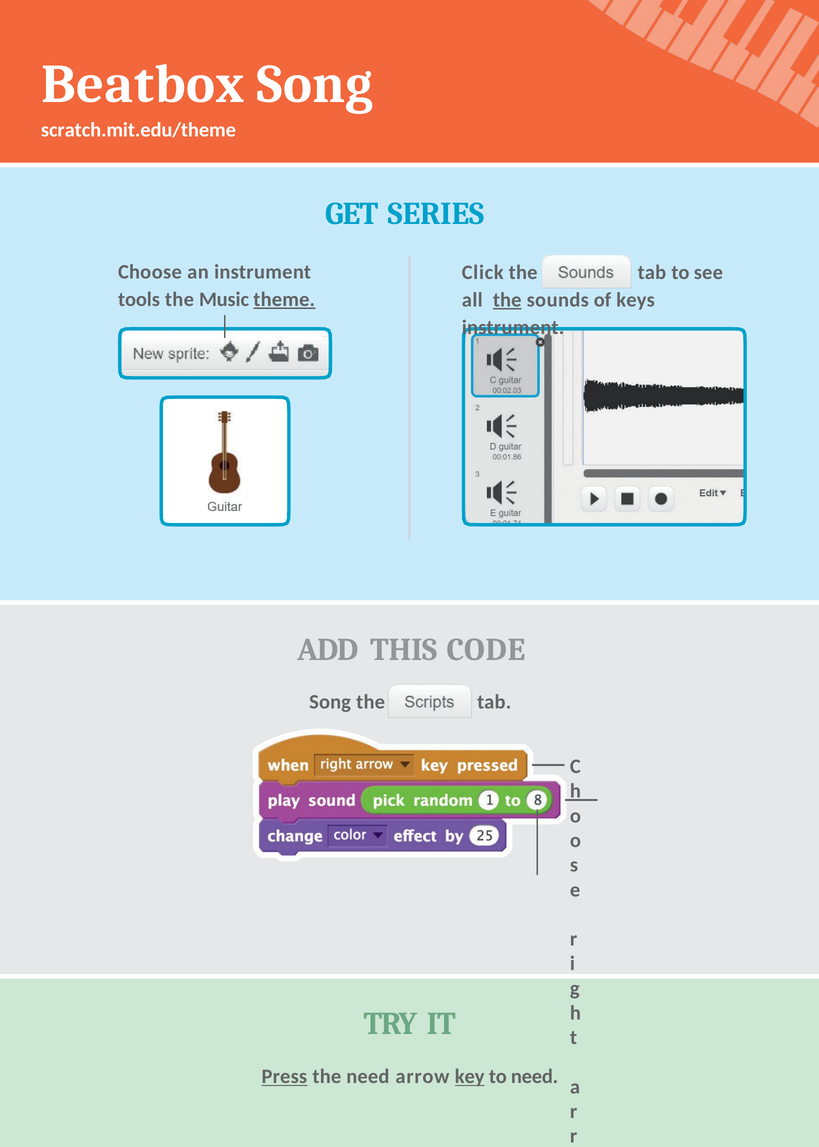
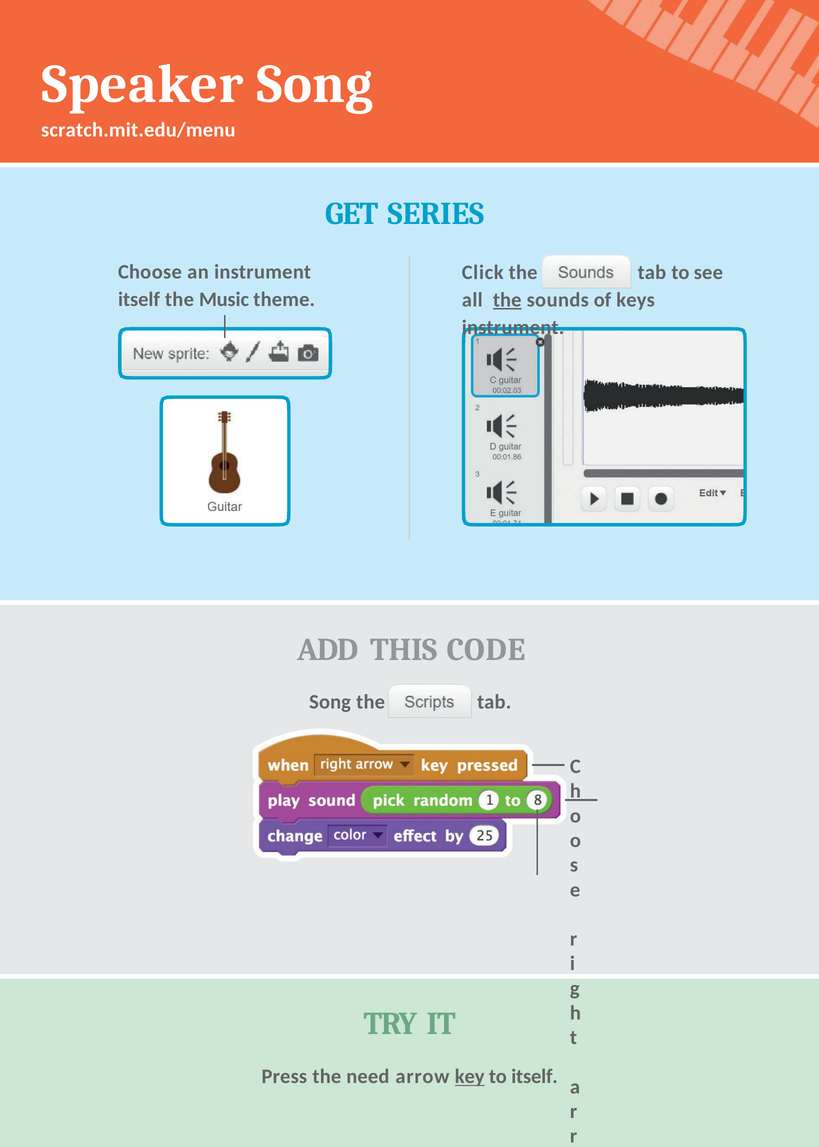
Beatbox: Beatbox -> Speaker
scratch.mit.edu/theme: scratch.mit.edu/theme -> scratch.mit.edu/menu
tools at (139, 299): tools -> itself
theme underline: present -> none
Press underline: present -> none
to need: need -> itself
